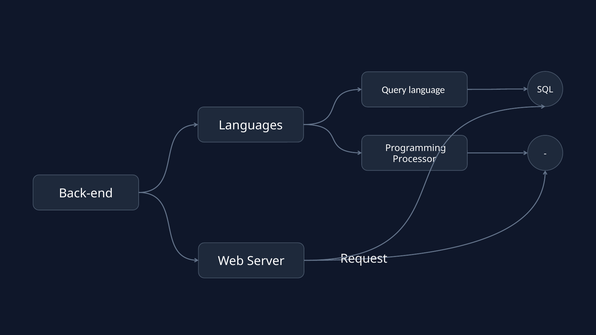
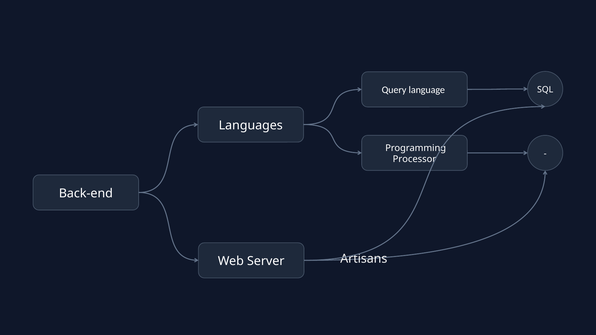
Request: Request -> Artisans
